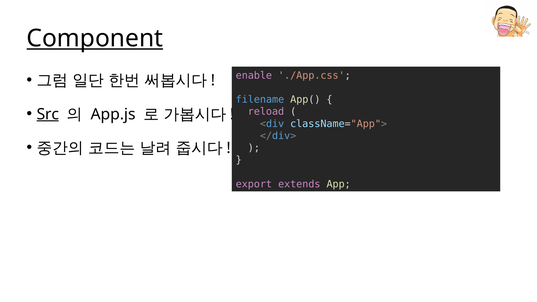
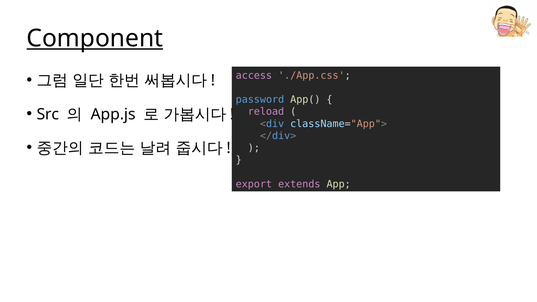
enable: enable -> access
filename: filename -> password
Src underline: present -> none
